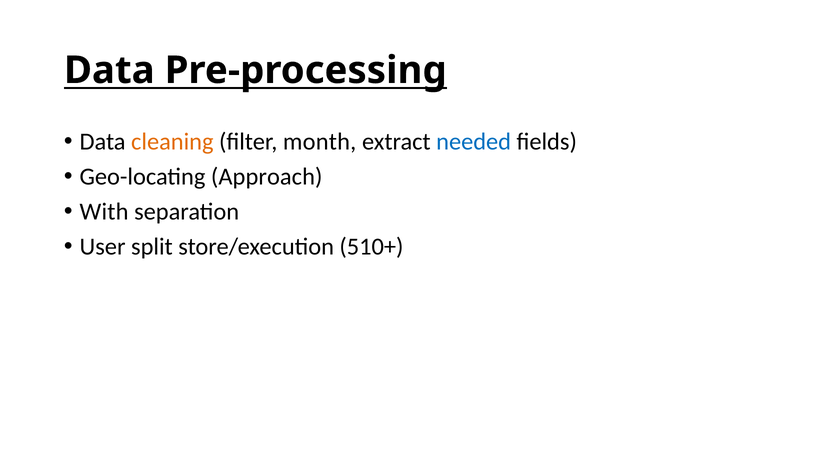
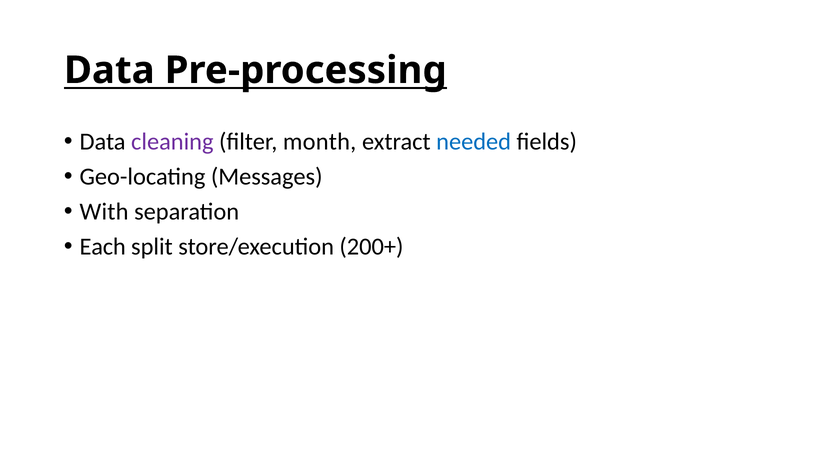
cleaning colour: orange -> purple
Approach: Approach -> Messages
User: User -> Each
510+: 510+ -> 200+
